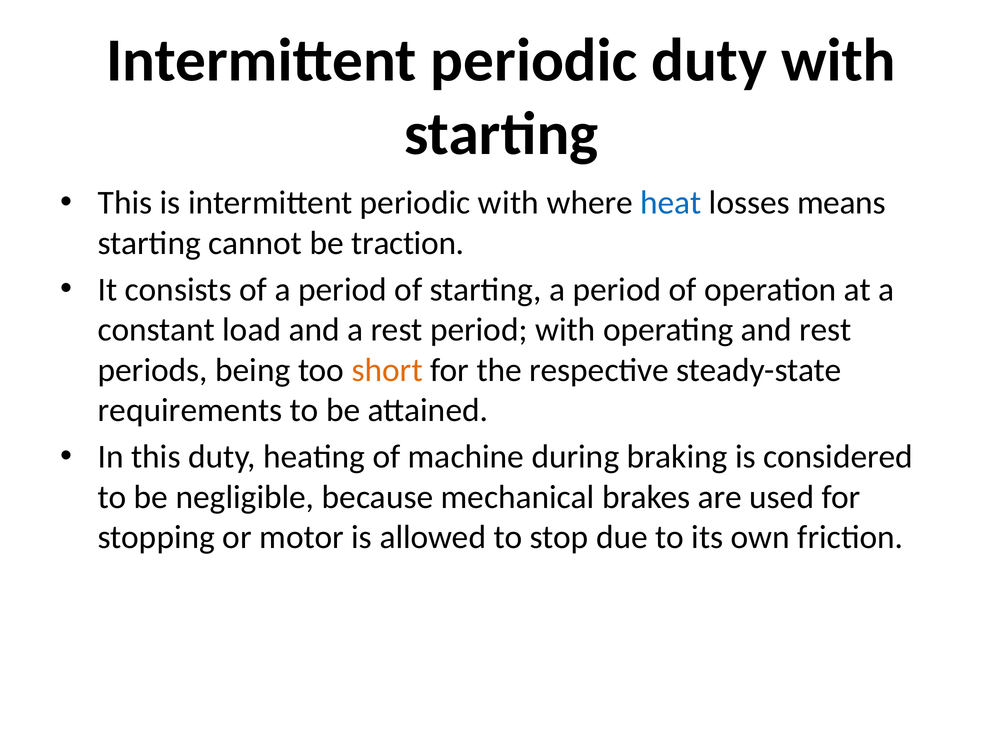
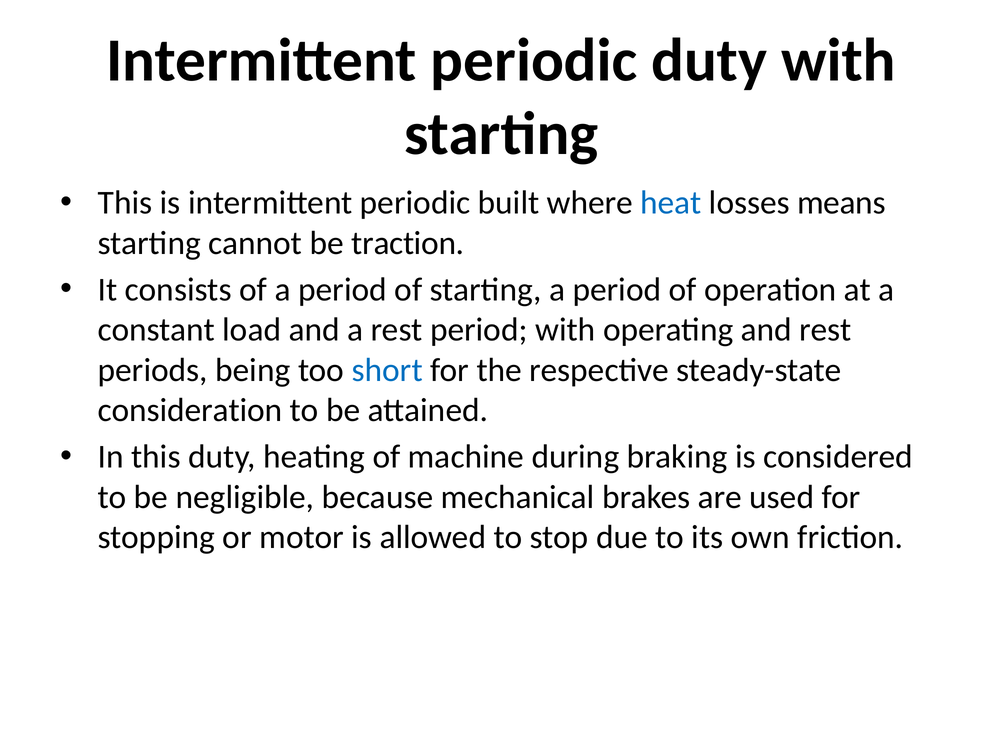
periodic with: with -> built
short colour: orange -> blue
requirements: requirements -> consideration
